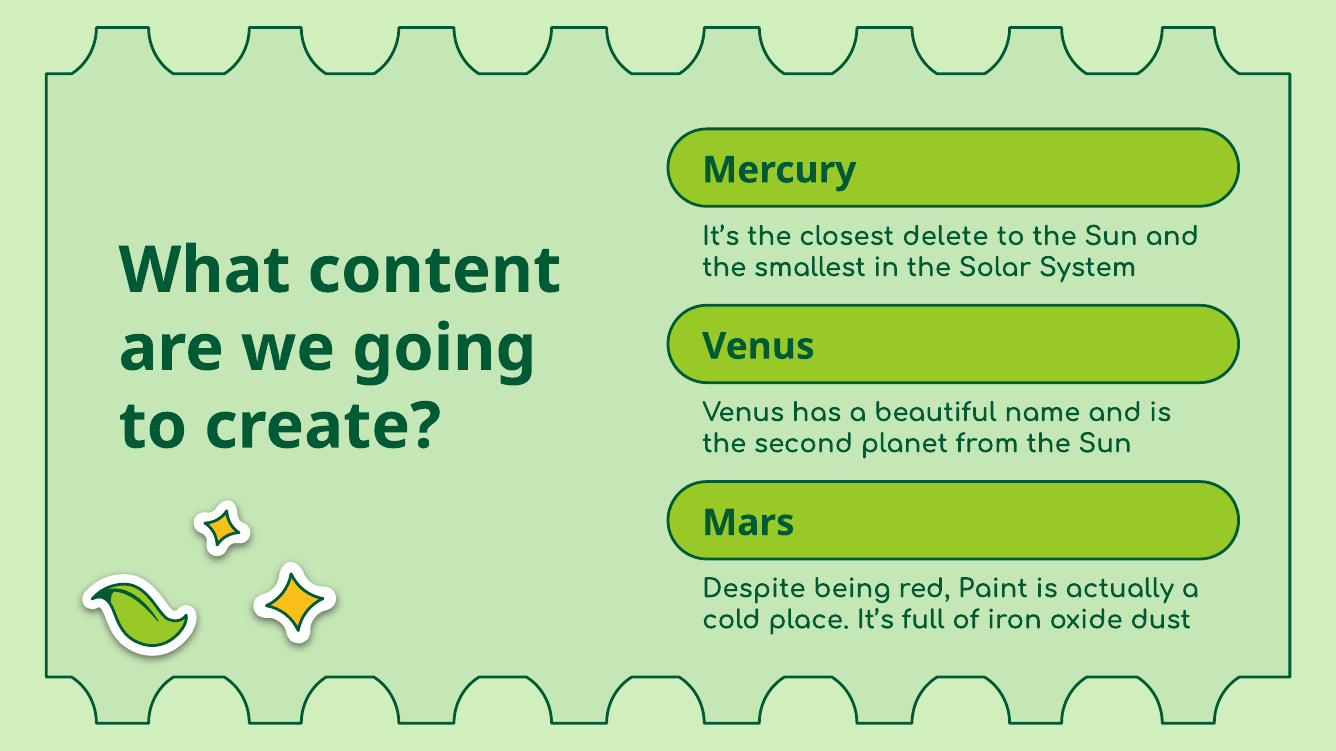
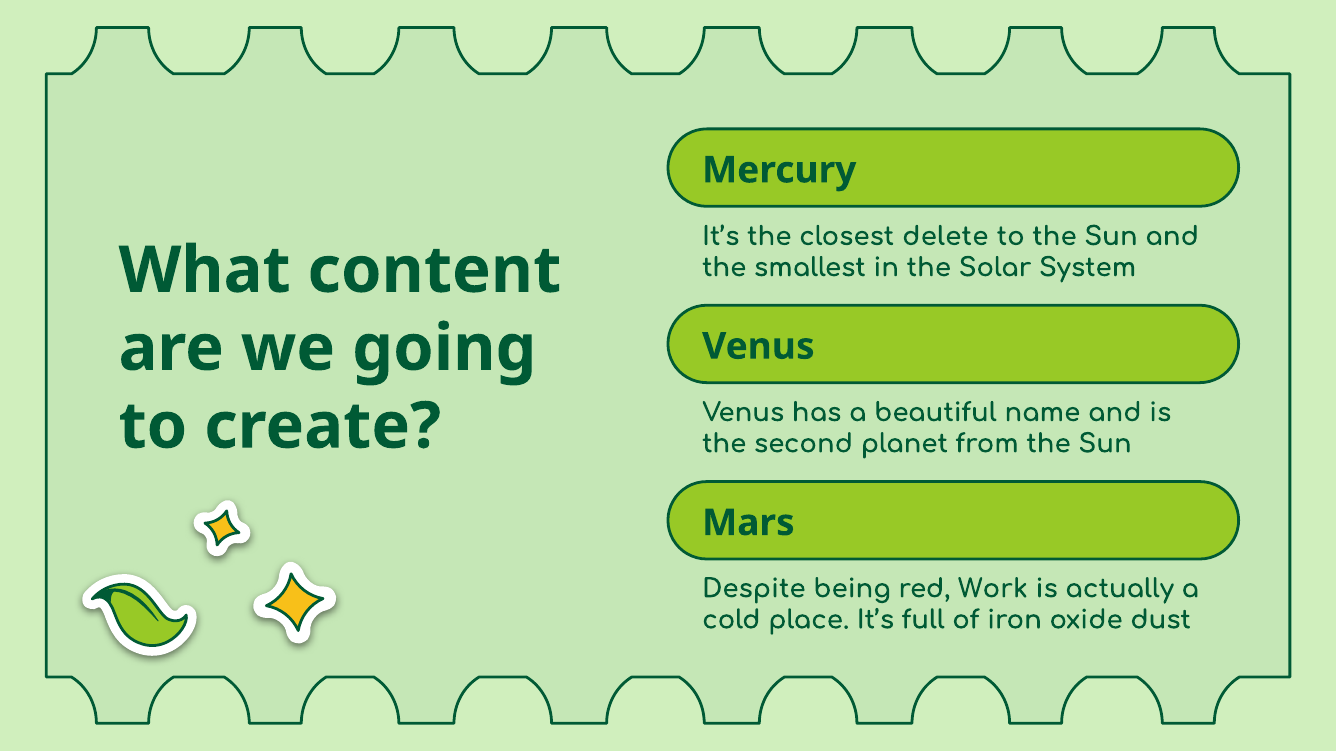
Paint: Paint -> Work
